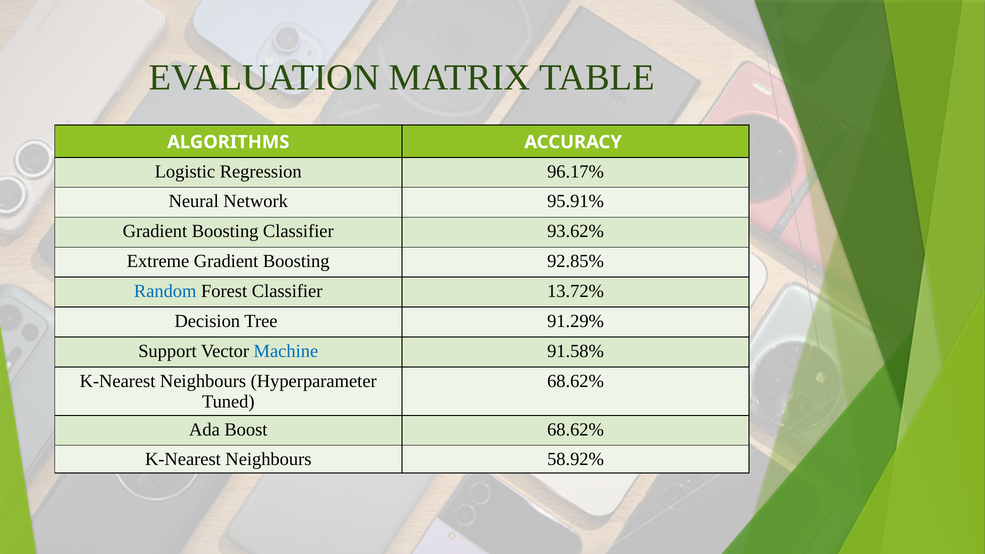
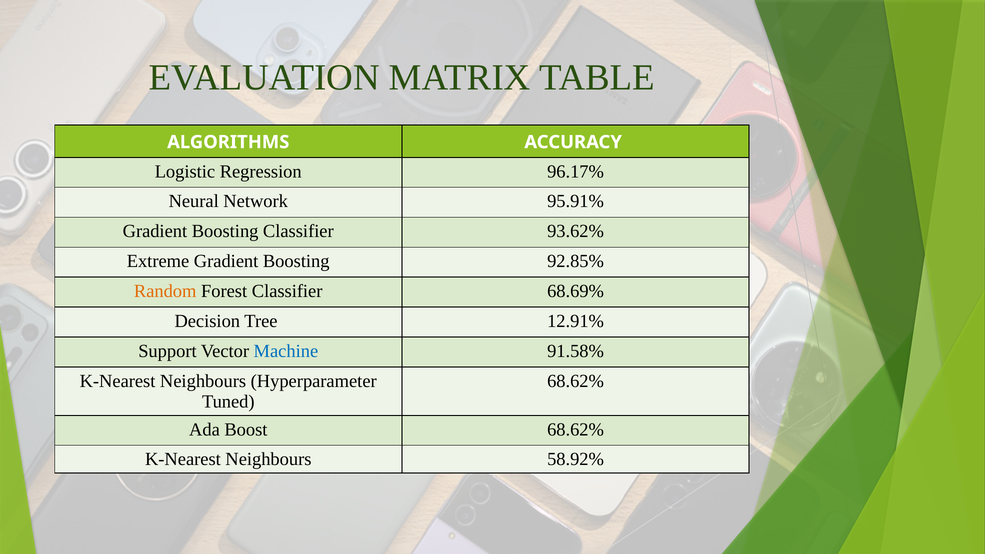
Random colour: blue -> orange
13.72%: 13.72% -> 68.69%
91.29%: 91.29% -> 12.91%
